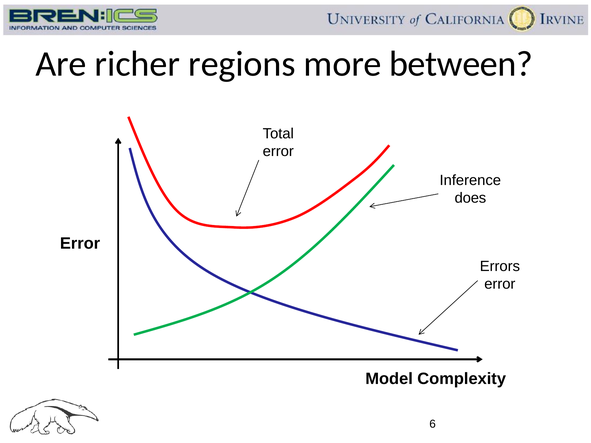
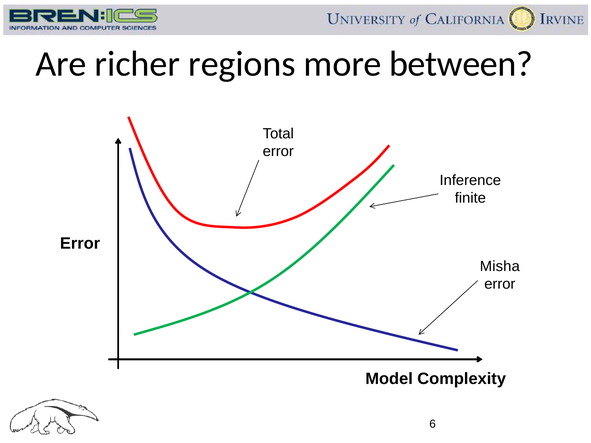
does: does -> finite
Errors: Errors -> Misha
